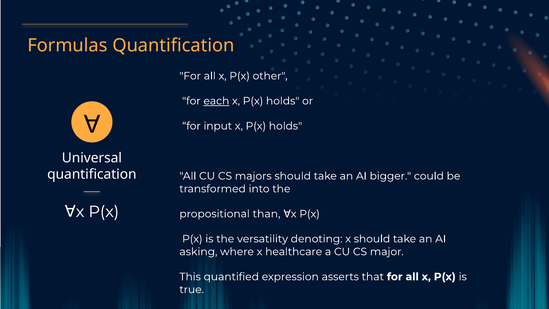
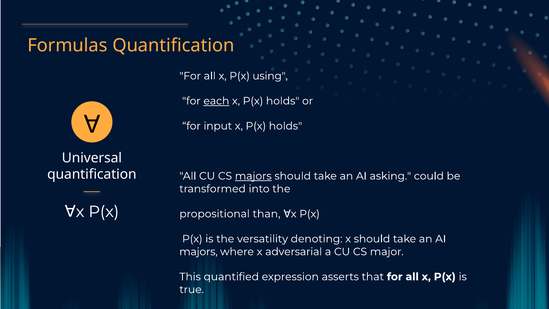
other: other -> using
majors at (253, 176) underline: none -> present
bigger: bigger -> asking
asking at (198, 252): asking -> majors
healthcare: healthcare -> adversarial
